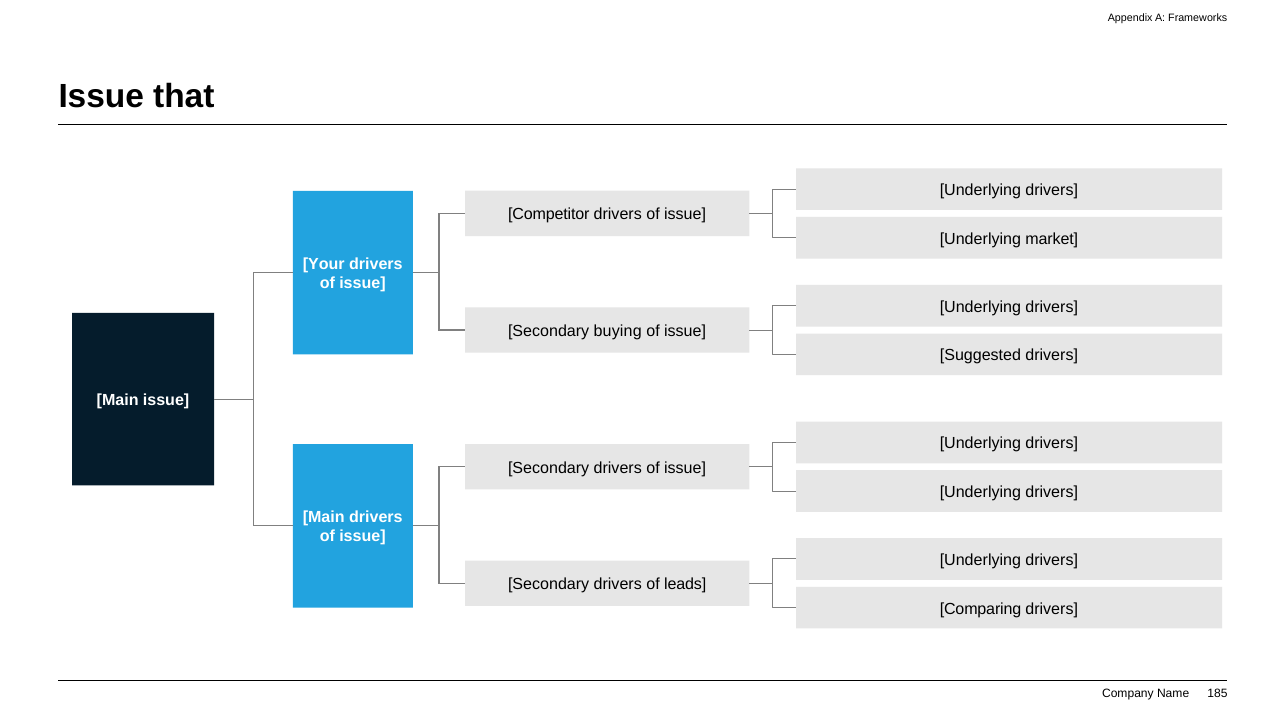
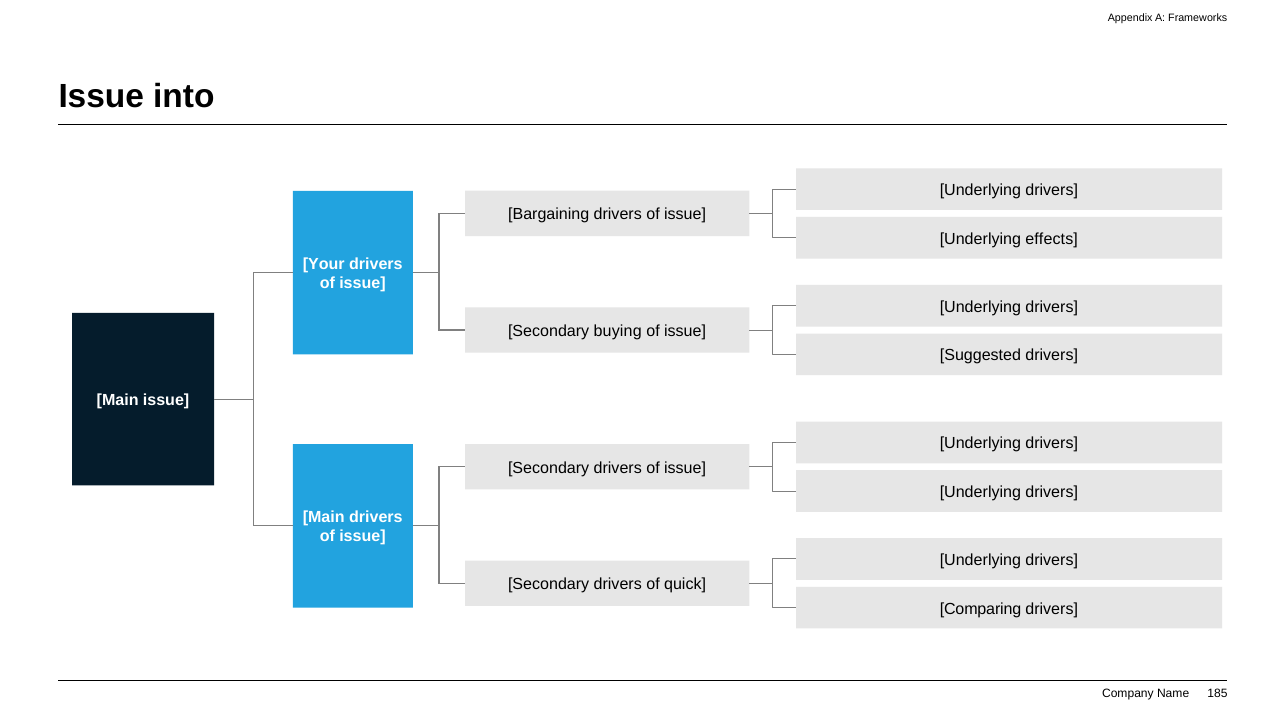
that: that -> into
Competitor: Competitor -> Bargaining
market: market -> effects
leads: leads -> quick
